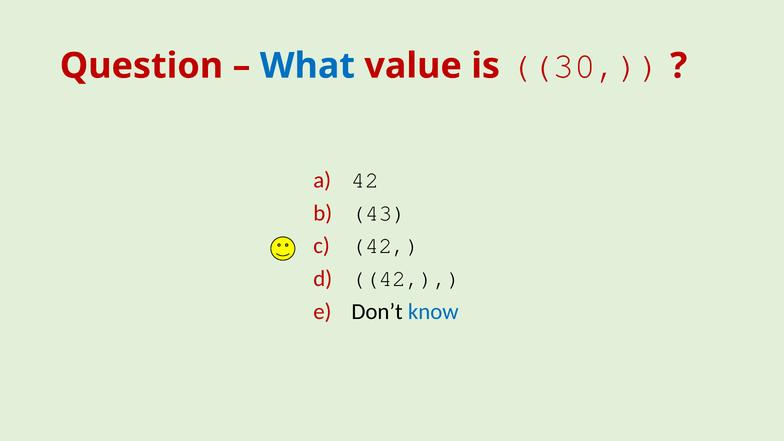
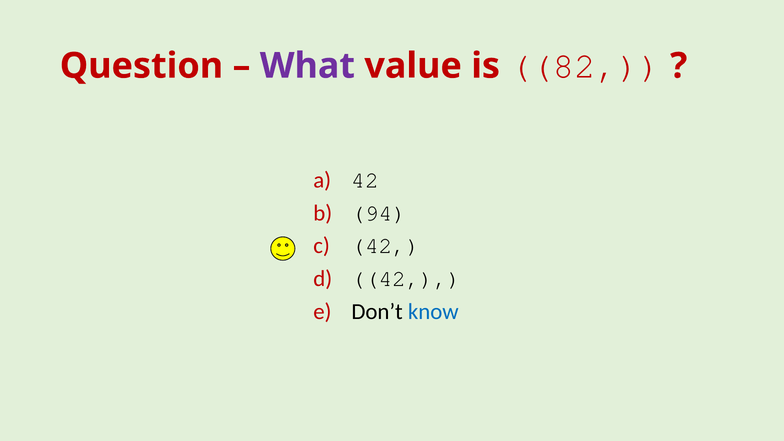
What colour: blue -> purple
30: 30 -> 82
43: 43 -> 94
